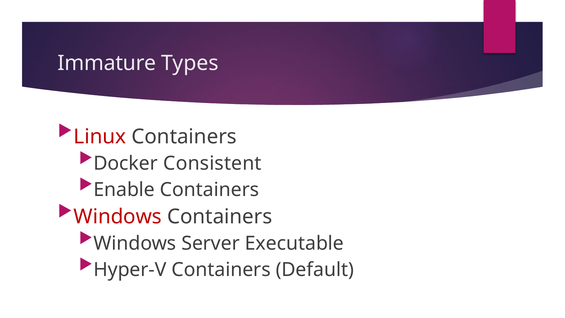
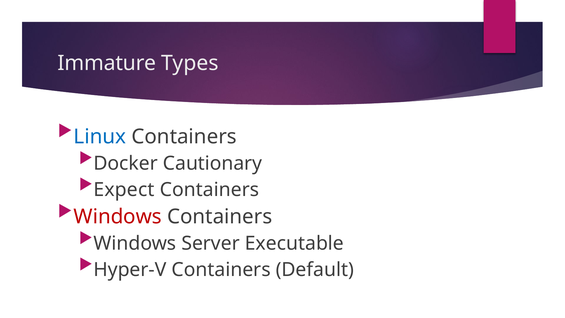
Linux colour: red -> blue
Consistent: Consistent -> Cautionary
Enable: Enable -> Expect
